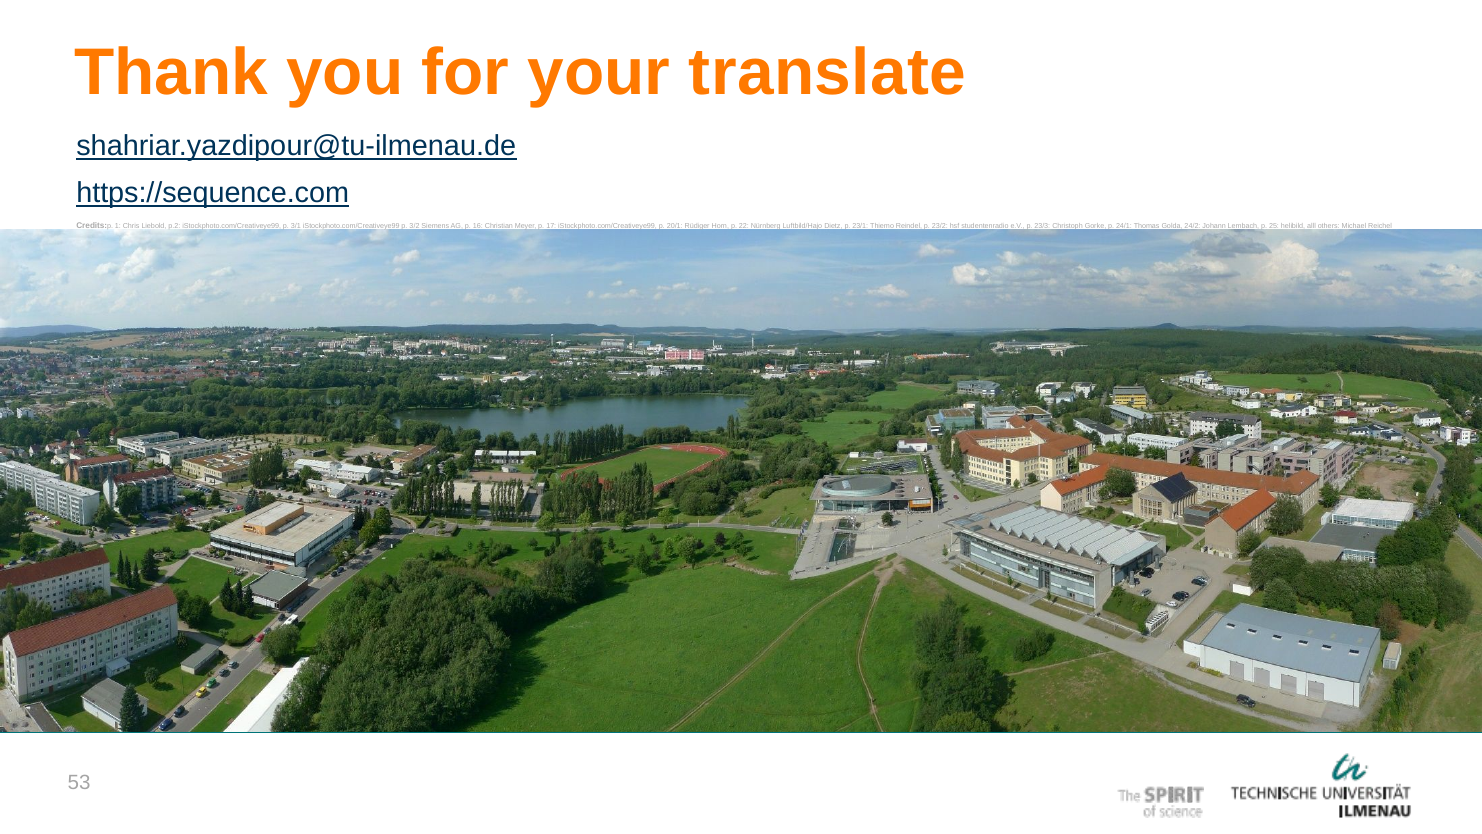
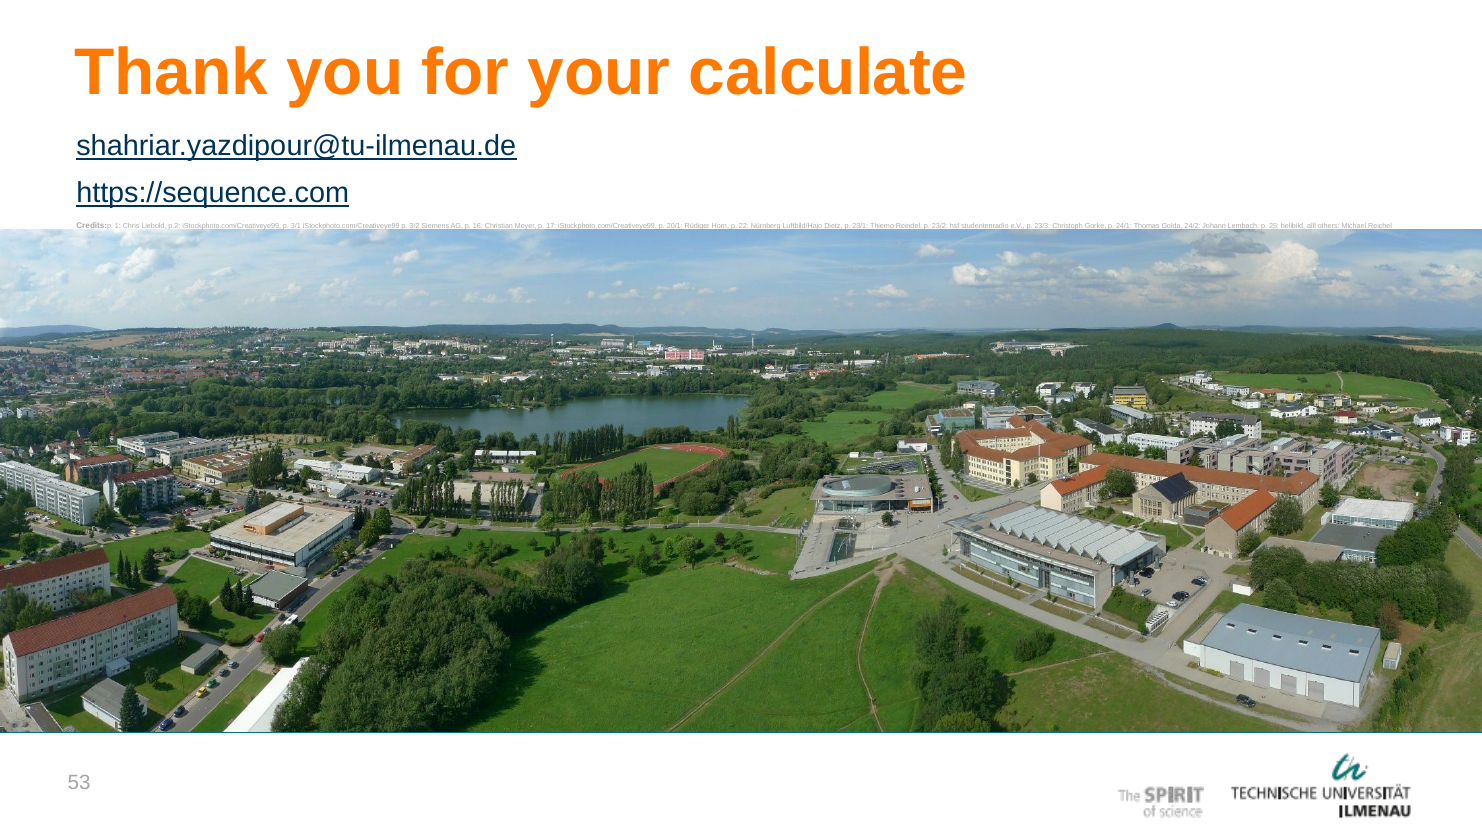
translate: translate -> calculate
